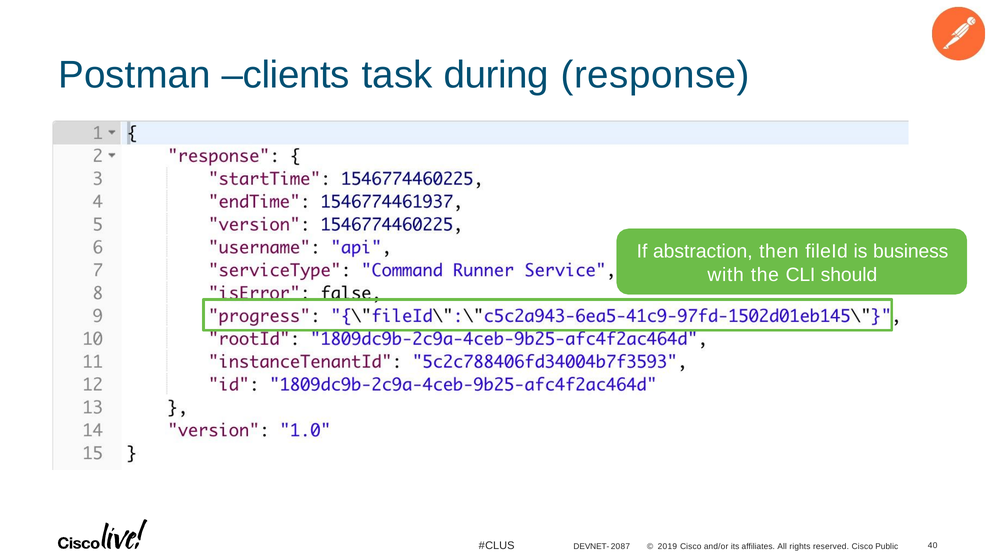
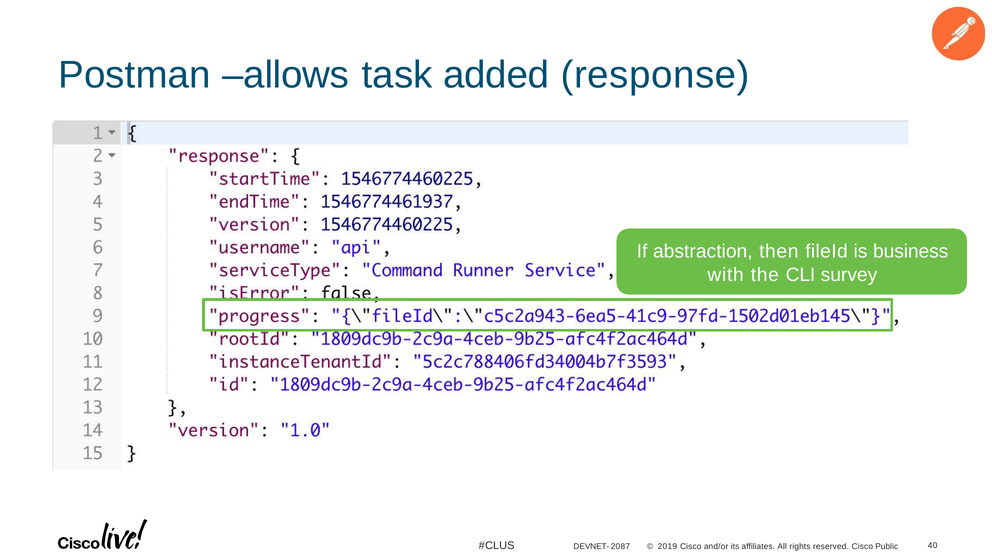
clients: clients -> allows
during: during -> added
should: should -> survey
